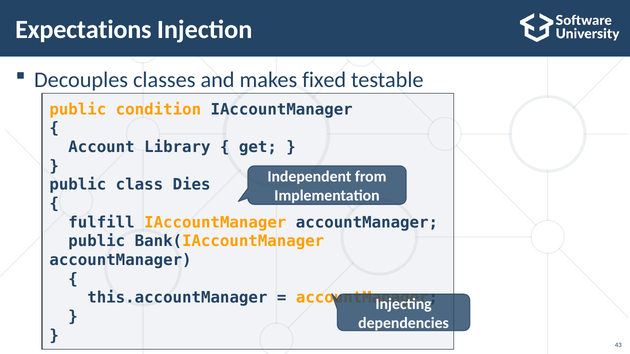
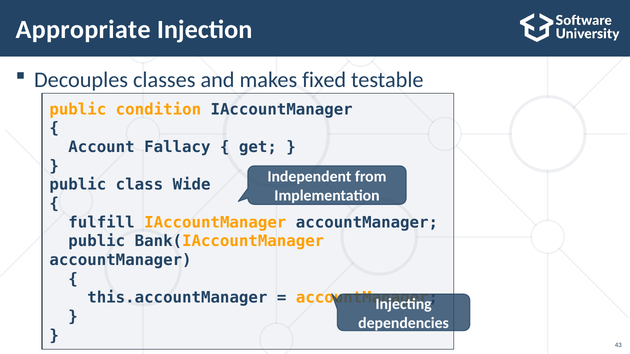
Expectations: Expectations -> Appropriate
Library: Library -> Fallacy
Dies: Dies -> Wide
